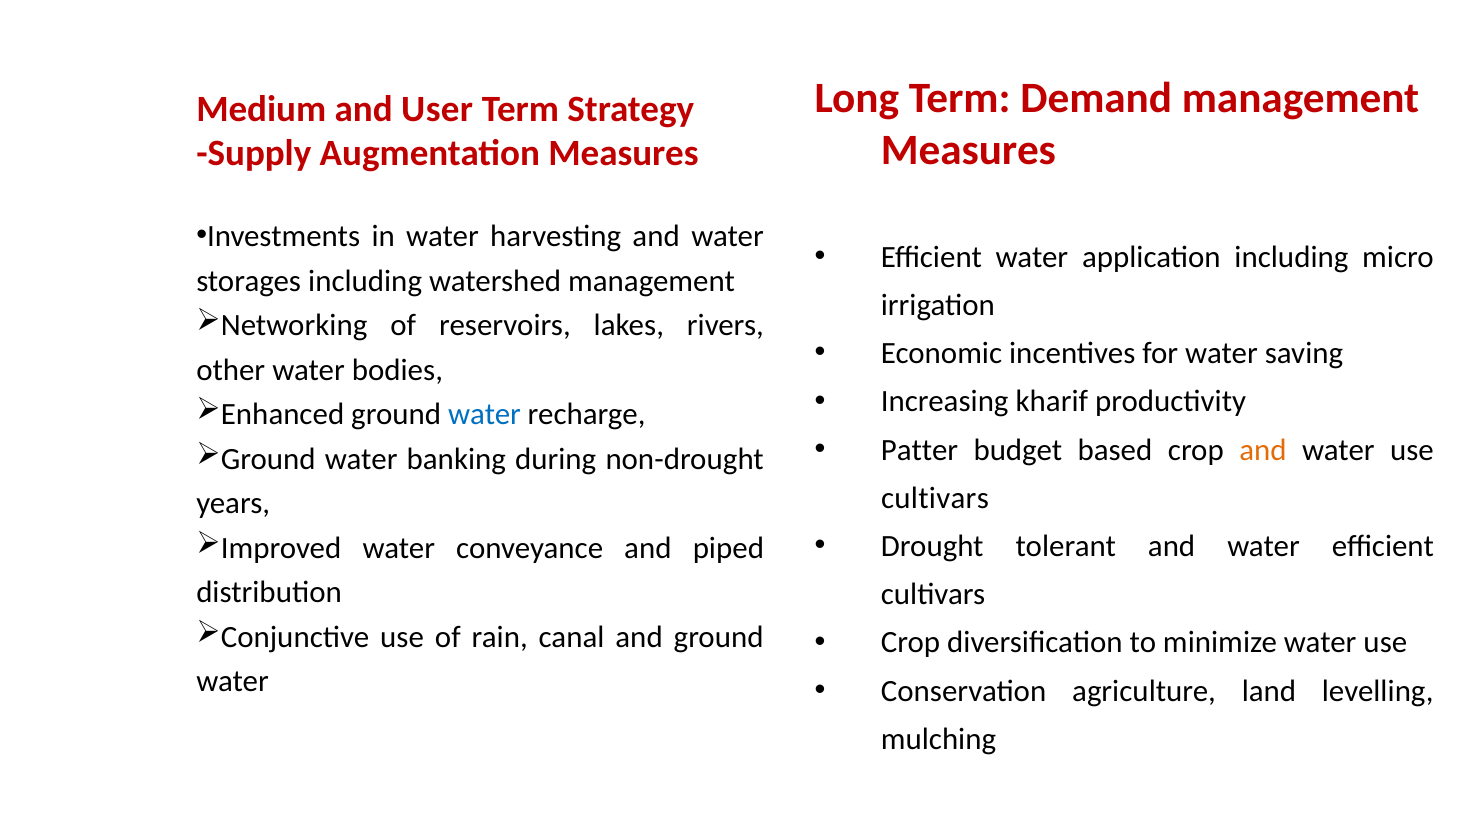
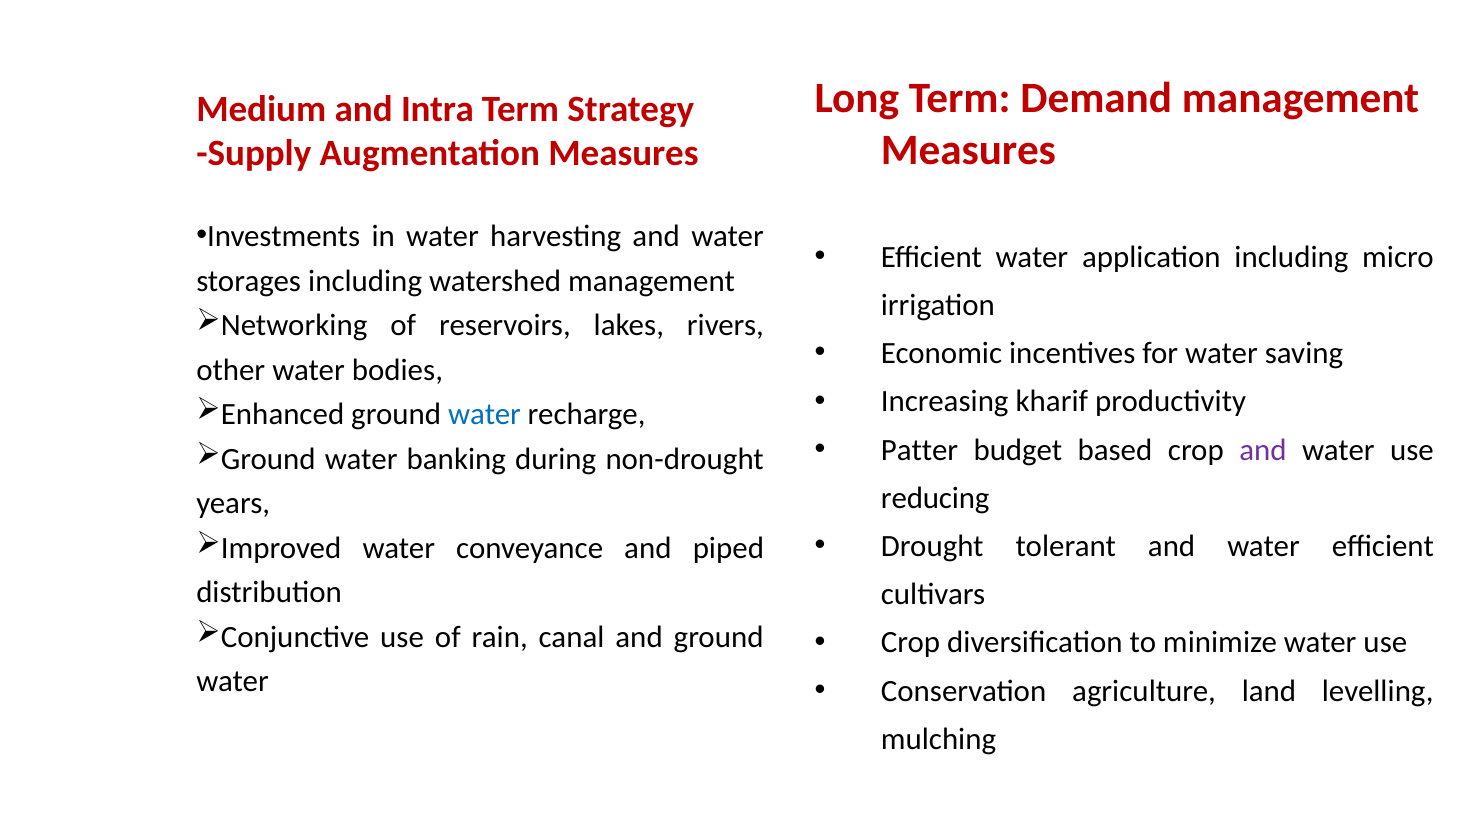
User: User -> Intra
and at (1263, 450) colour: orange -> purple
cultivars at (935, 498): cultivars -> reducing
